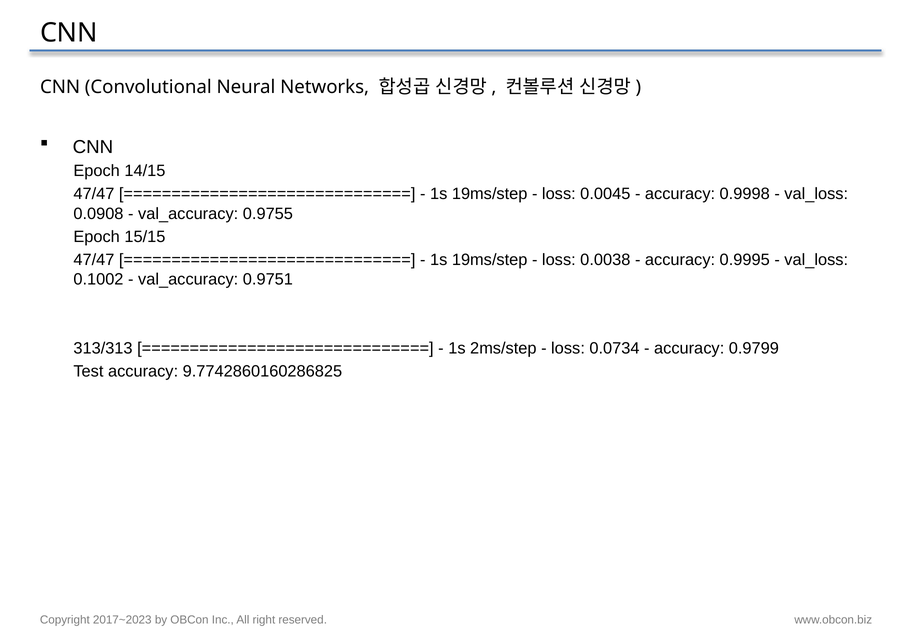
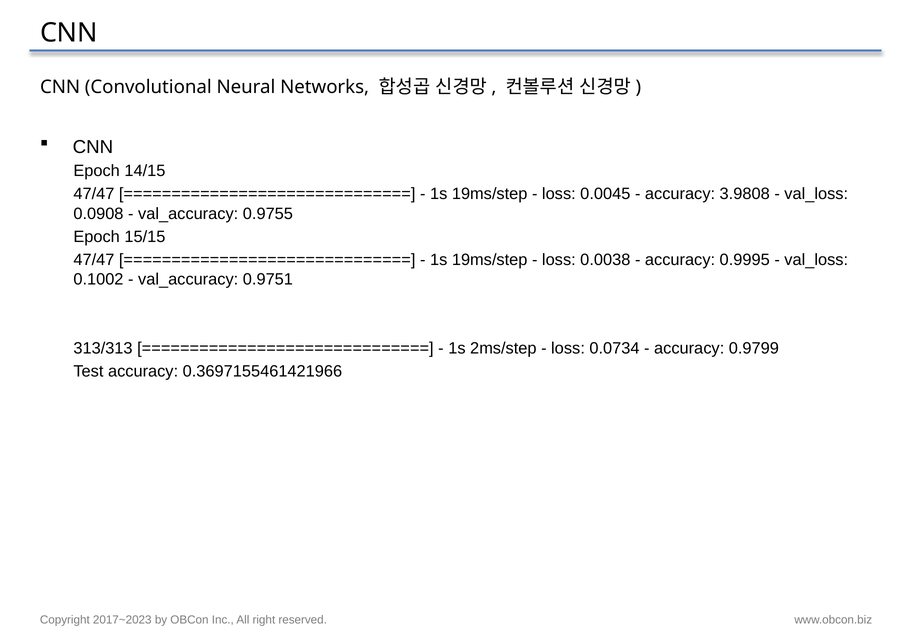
0.9998: 0.9998 -> 3.9808
9.7742860160286825: 9.7742860160286825 -> 0.3697155461421966
